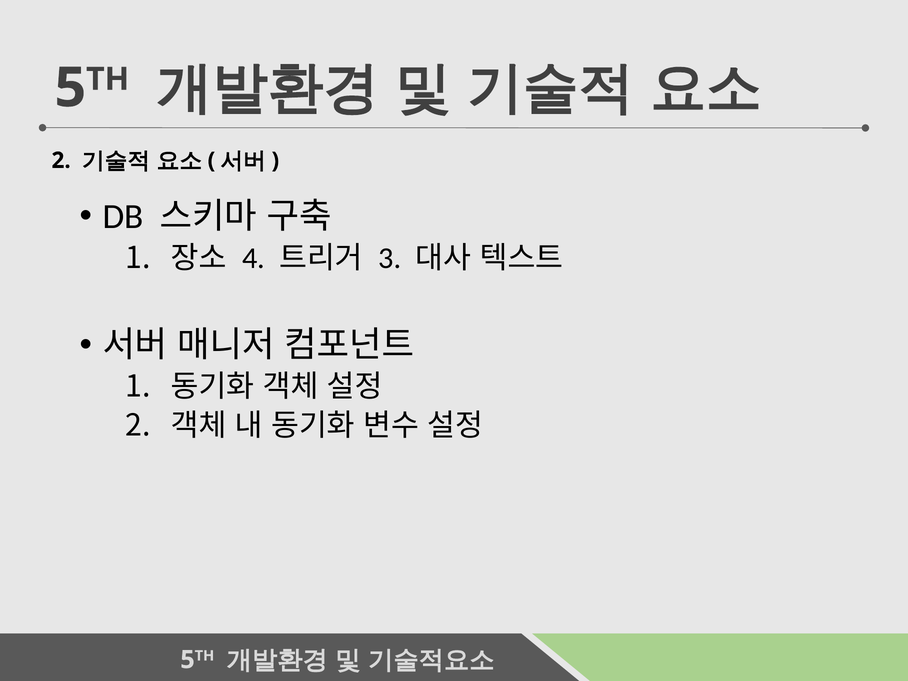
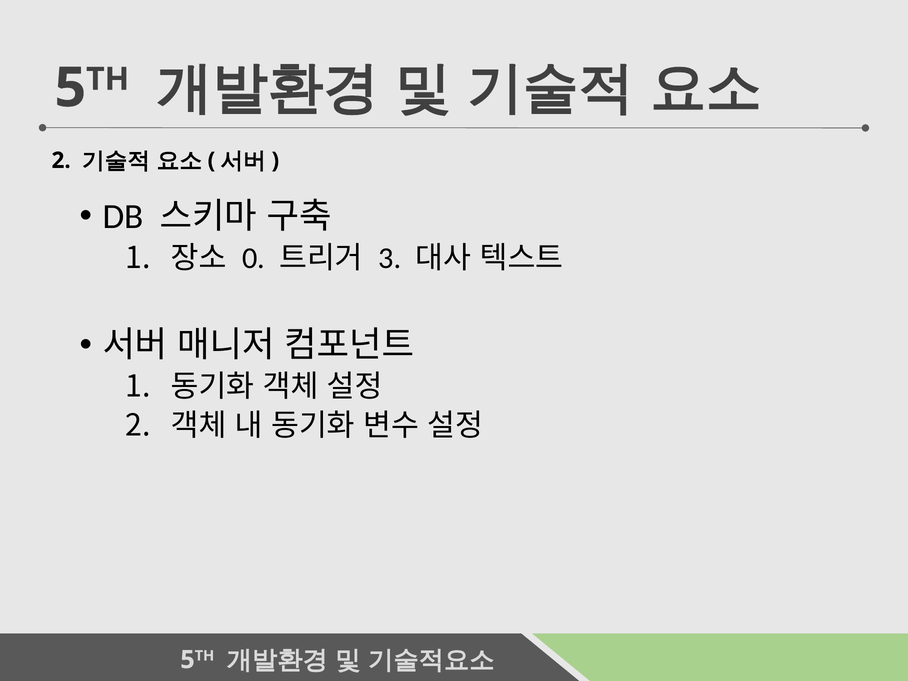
4: 4 -> 0
